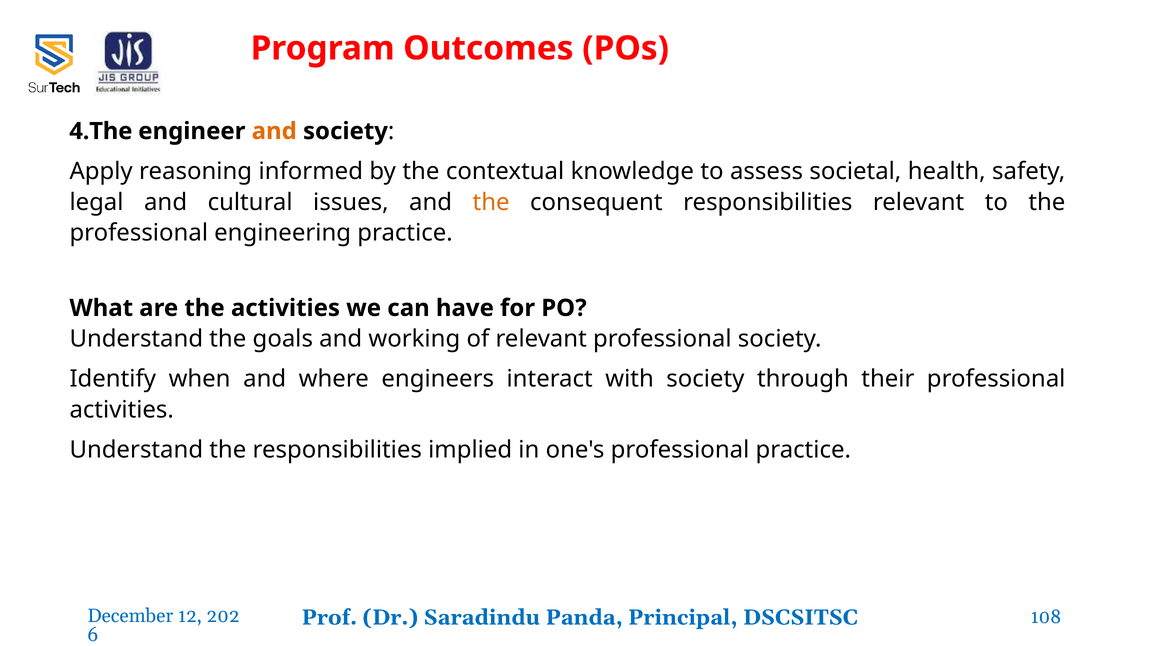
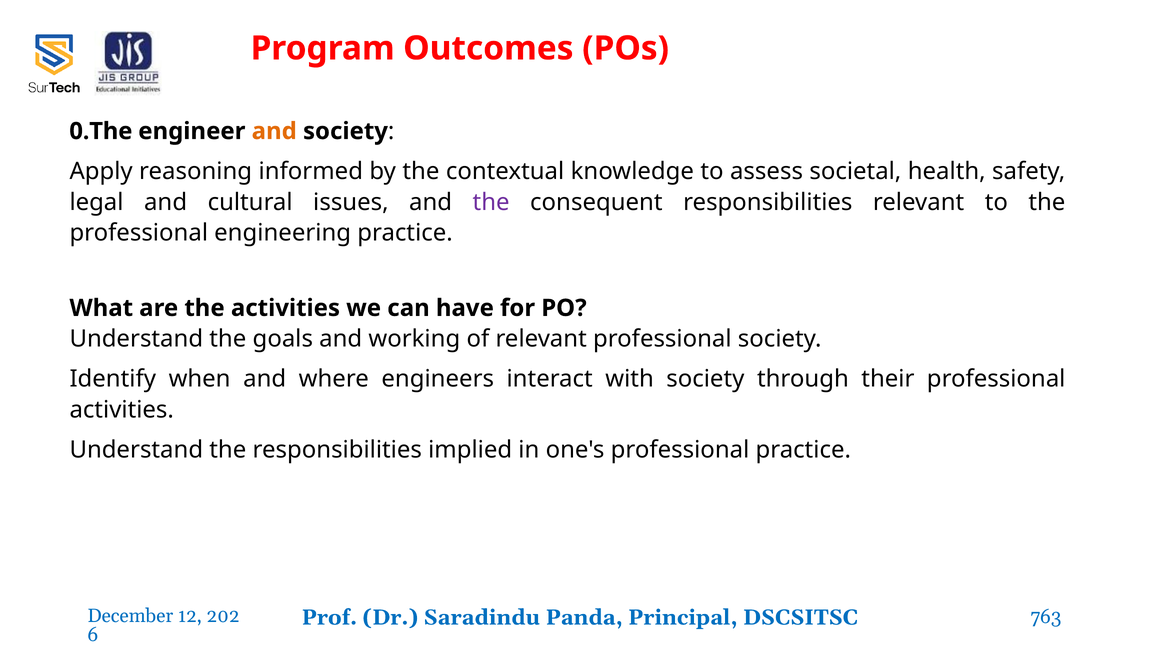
4.The: 4.The -> 0.The
the at (491, 202) colour: orange -> purple
108: 108 -> 763
